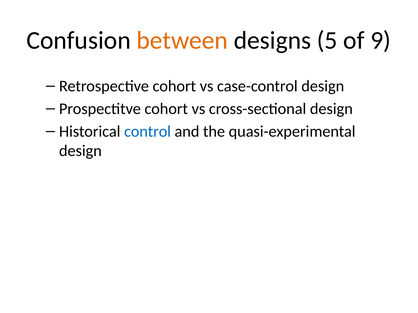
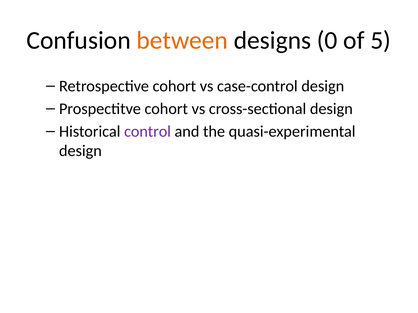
5: 5 -> 0
9: 9 -> 5
control colour: blue -> purple
